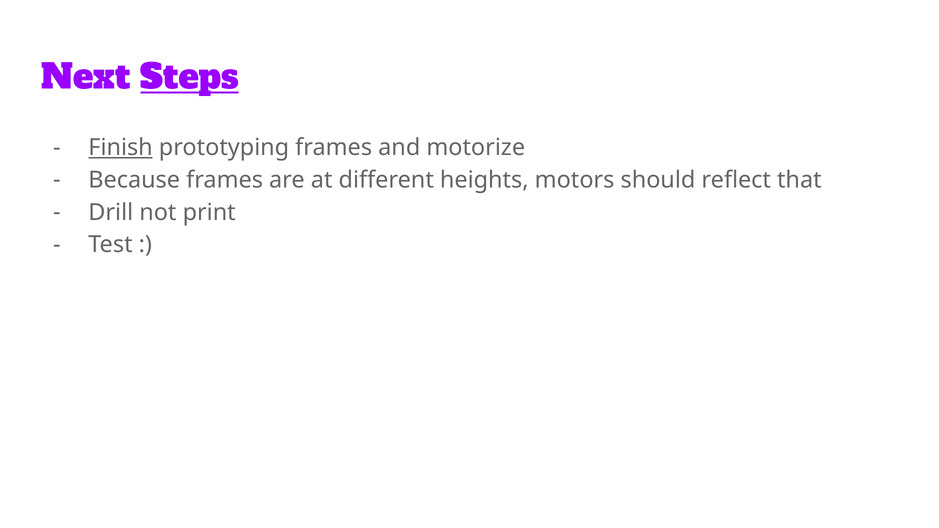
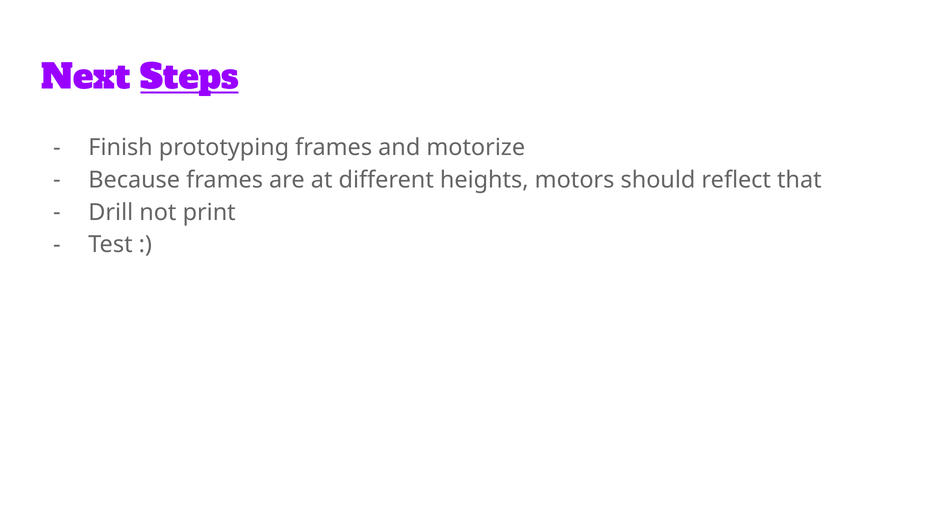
Finish underline: present -> none
